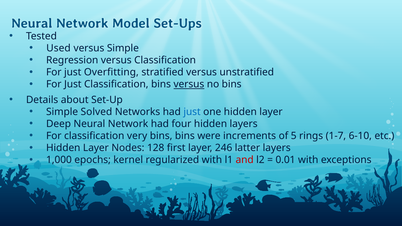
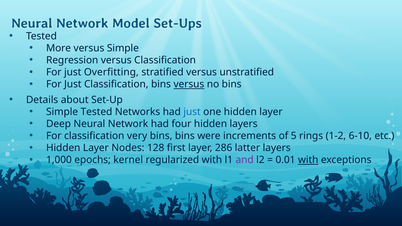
Used: Used -> More
Simple Solved: Solved -> Tested
1-7: 1-7 -> 1-2
246: 246 -> 286
and colour: red -> purple
with at (308, 160) underline: none -> present
